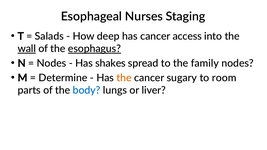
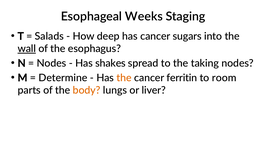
Nurses: Nurses -> Weeks
access: access -> sugars
esophagus underline: present -> none
family: family -> taking
sugary: sugary -> ferritin
body colour: blue -> orange
